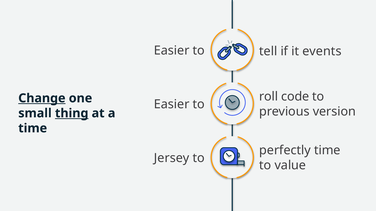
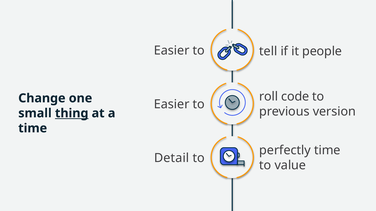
events: events -> people
Change underline: present -> none
Jersey: Jersey -> Detail
